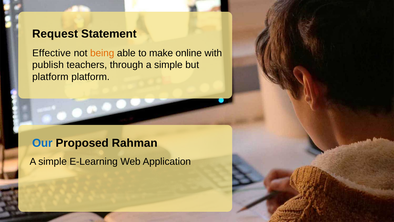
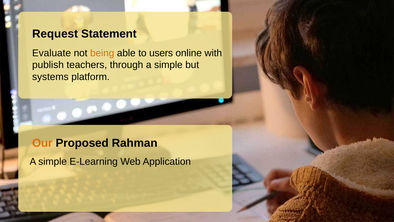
Effective: Effective -> Evaluate
make: make -> users
platform at (50, 77): platform -> systems
Our colour: blue -> orange
